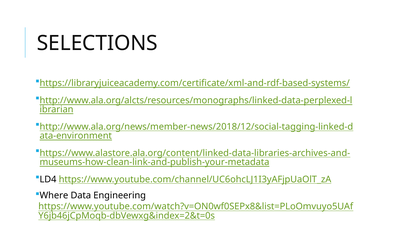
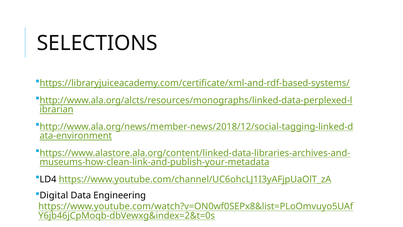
Where: Where -> Digital
